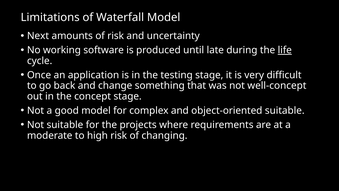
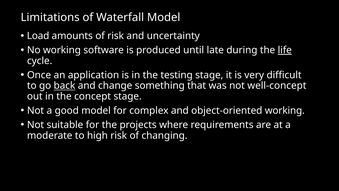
Next: Next -> Load
back underline: none -> present
object-oriented suitable: suitable -> working
